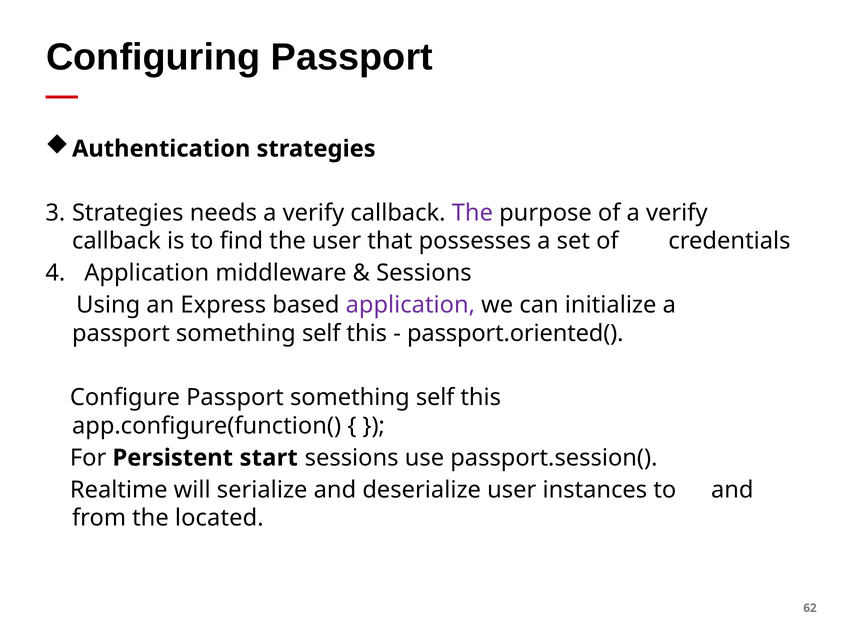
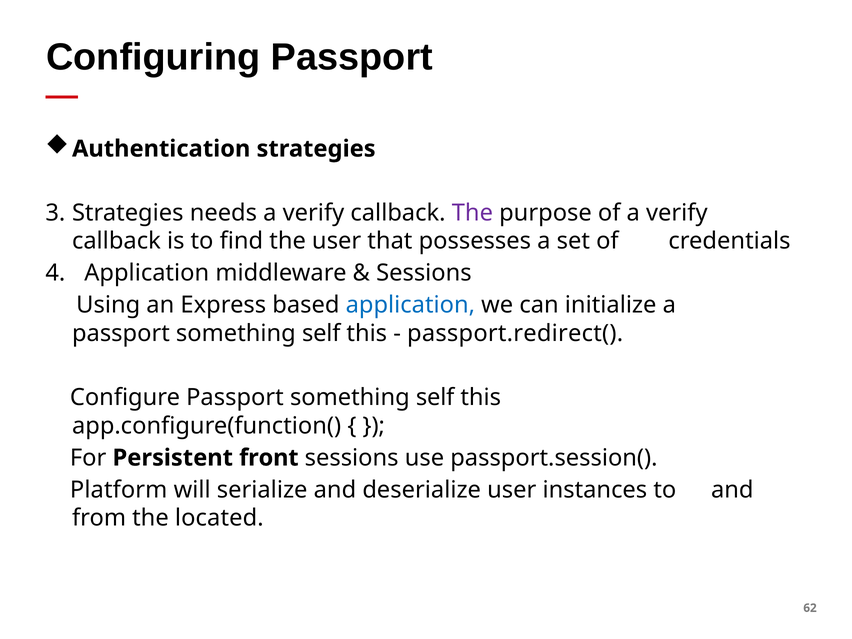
application at (410, 305) colour: purple -> blue
passport.oriented(: passport.oriented( -> passport.redirect(
start: start -> front
Realtime: Realtime -> Platform
